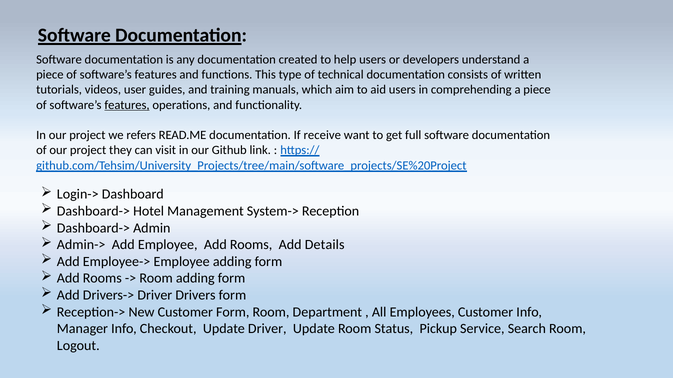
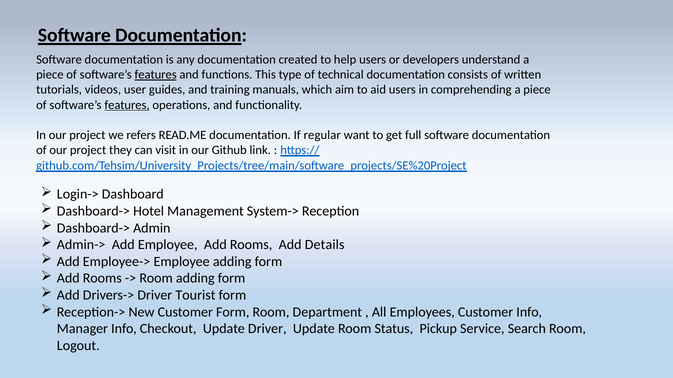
features at (156, 75) underline: none -> present
receive: receive -> regular
Drivers: Drivers -> Tourist
